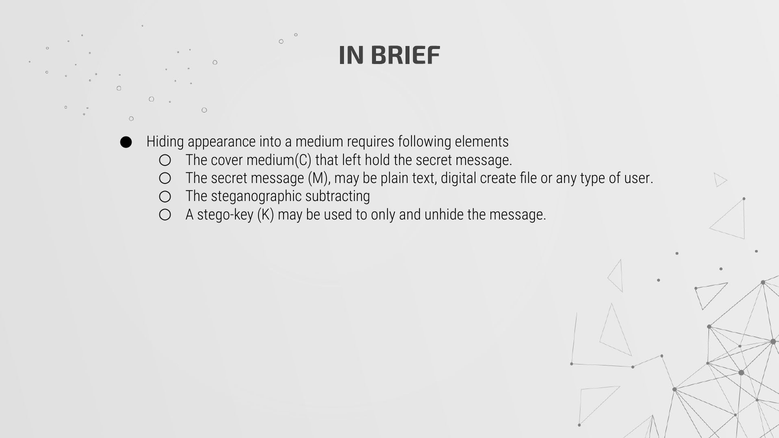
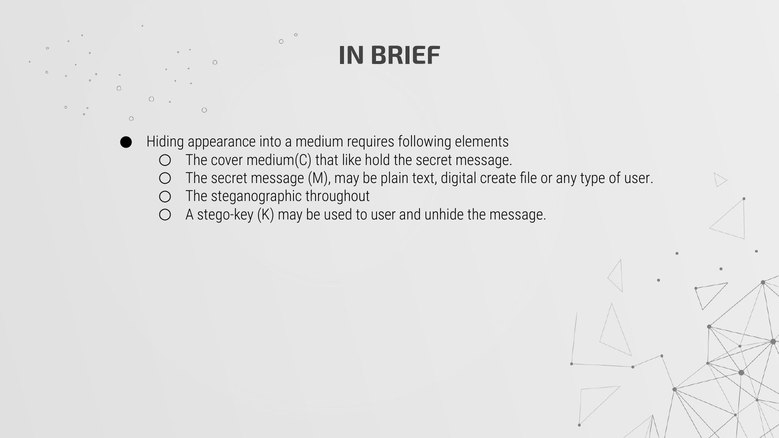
left: left -> like
subtracting: subtracting -> throughout
to only: only -> user
